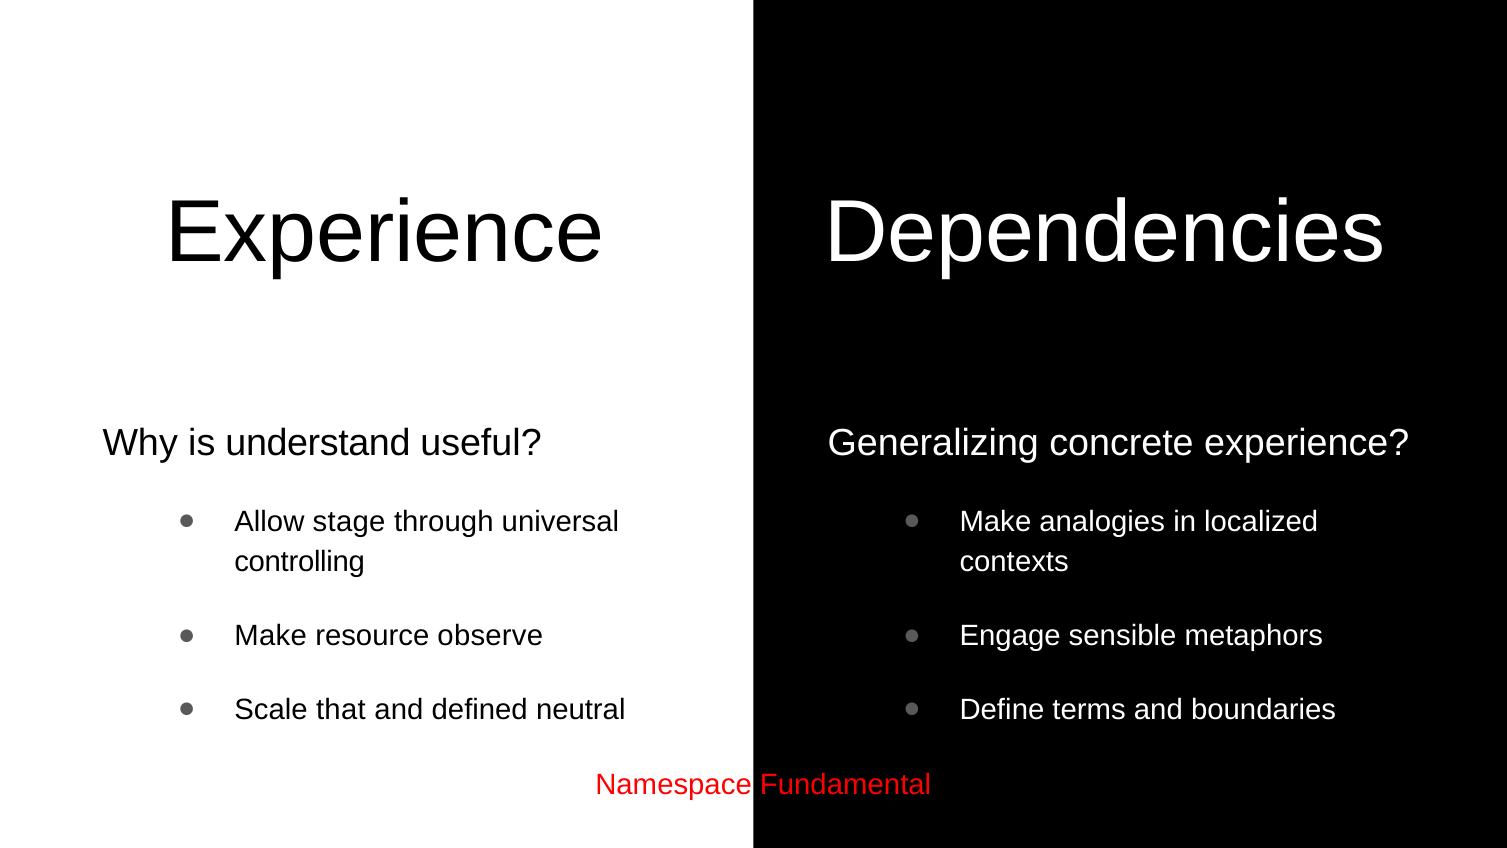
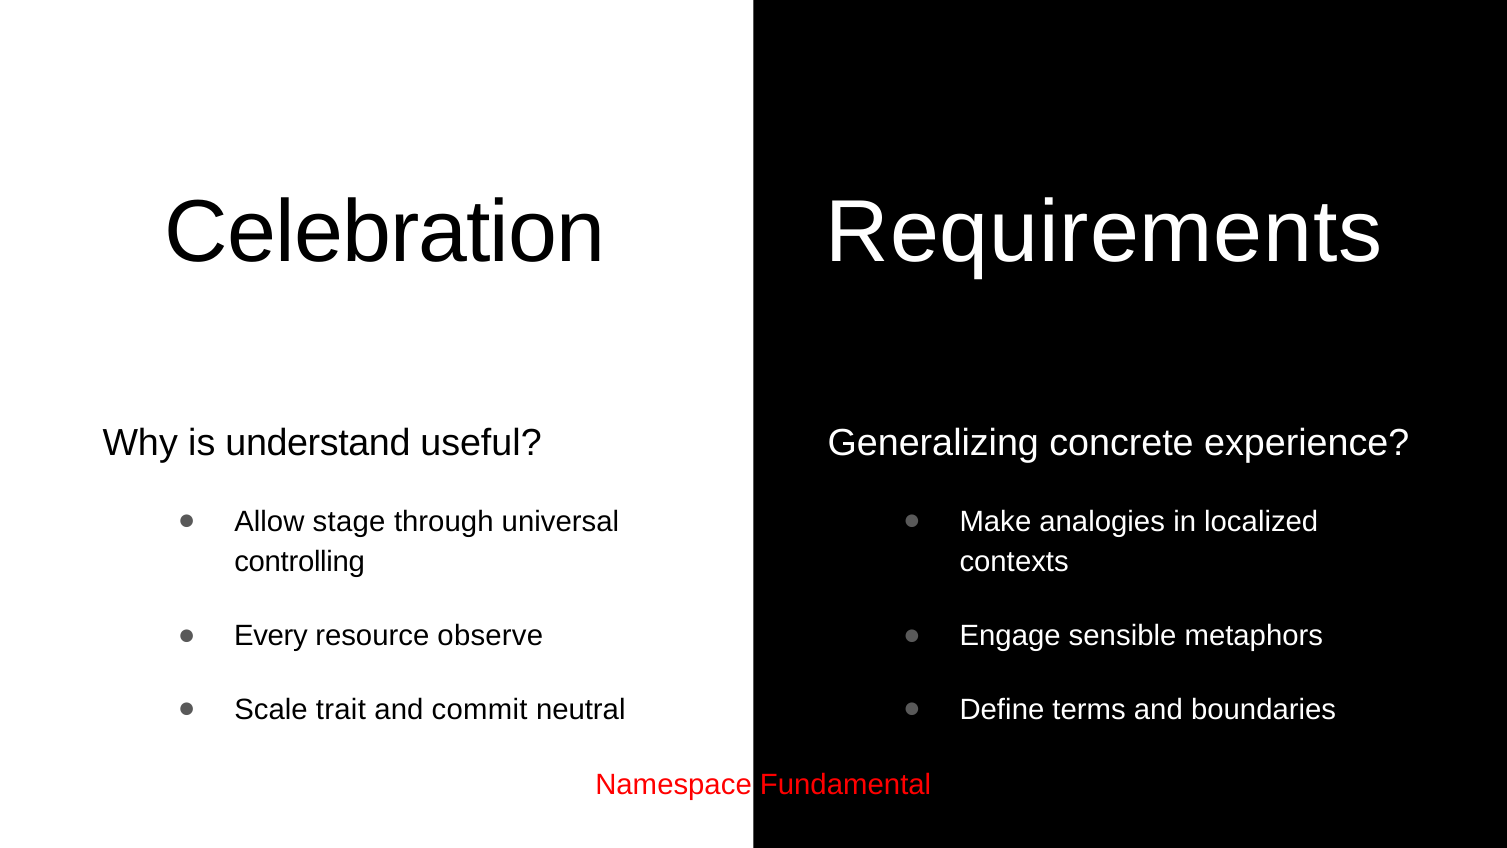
Experience at (385, 232): Experience -> Celebration
Dependencies at (1105, 232): Dependencies -> Requirements
Make at (271, 636): Make -> Every
that: that -> trait
defined: defined -> commit
